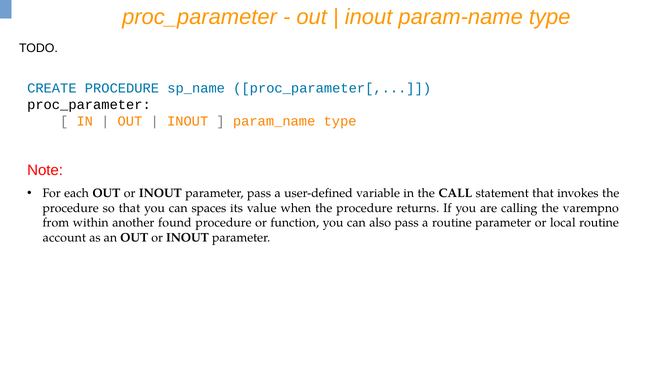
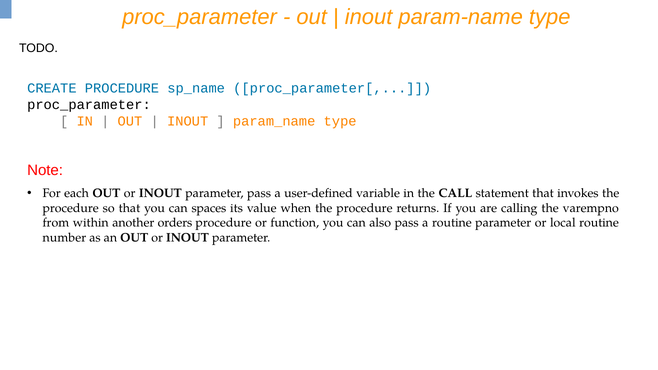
found: found -> orders
account: account -> number
